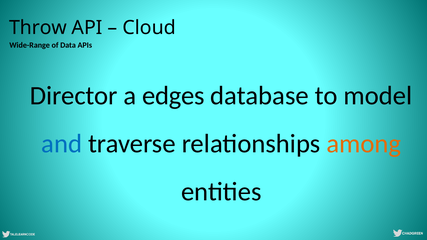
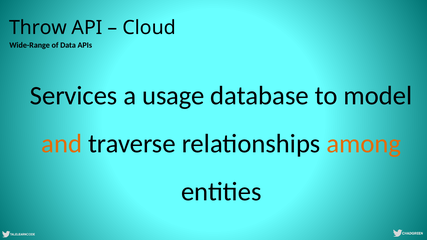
Director: Director -> Services
edges: edges -> usage
and colour: blue -> orange
